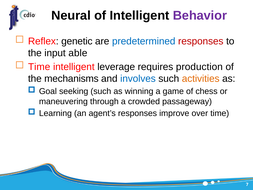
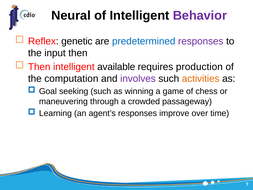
responses at (201, 41) colour: red -> purple
input able: able -> then
Time at (39, 67): Time -> Then
leverage: leverage -> available
mechanisms: mechanisms -> computation
involves colour: blue -> purple
